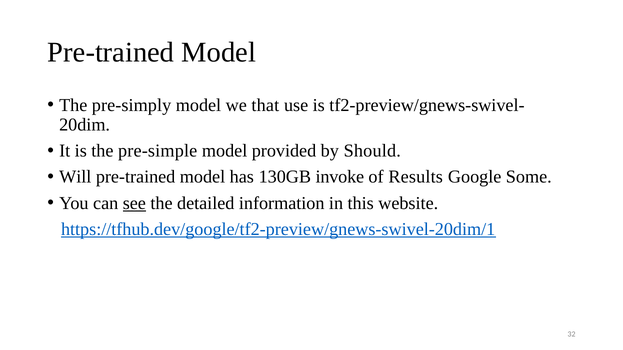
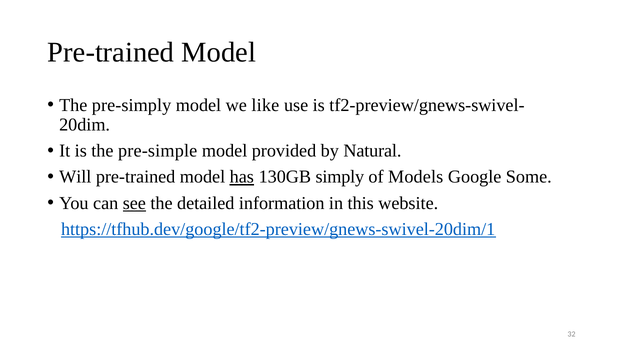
that: that -> like
Should: Should -> Natural
has underline: none -> present
invoke: invoke -> simply
Results: Results -> Models
